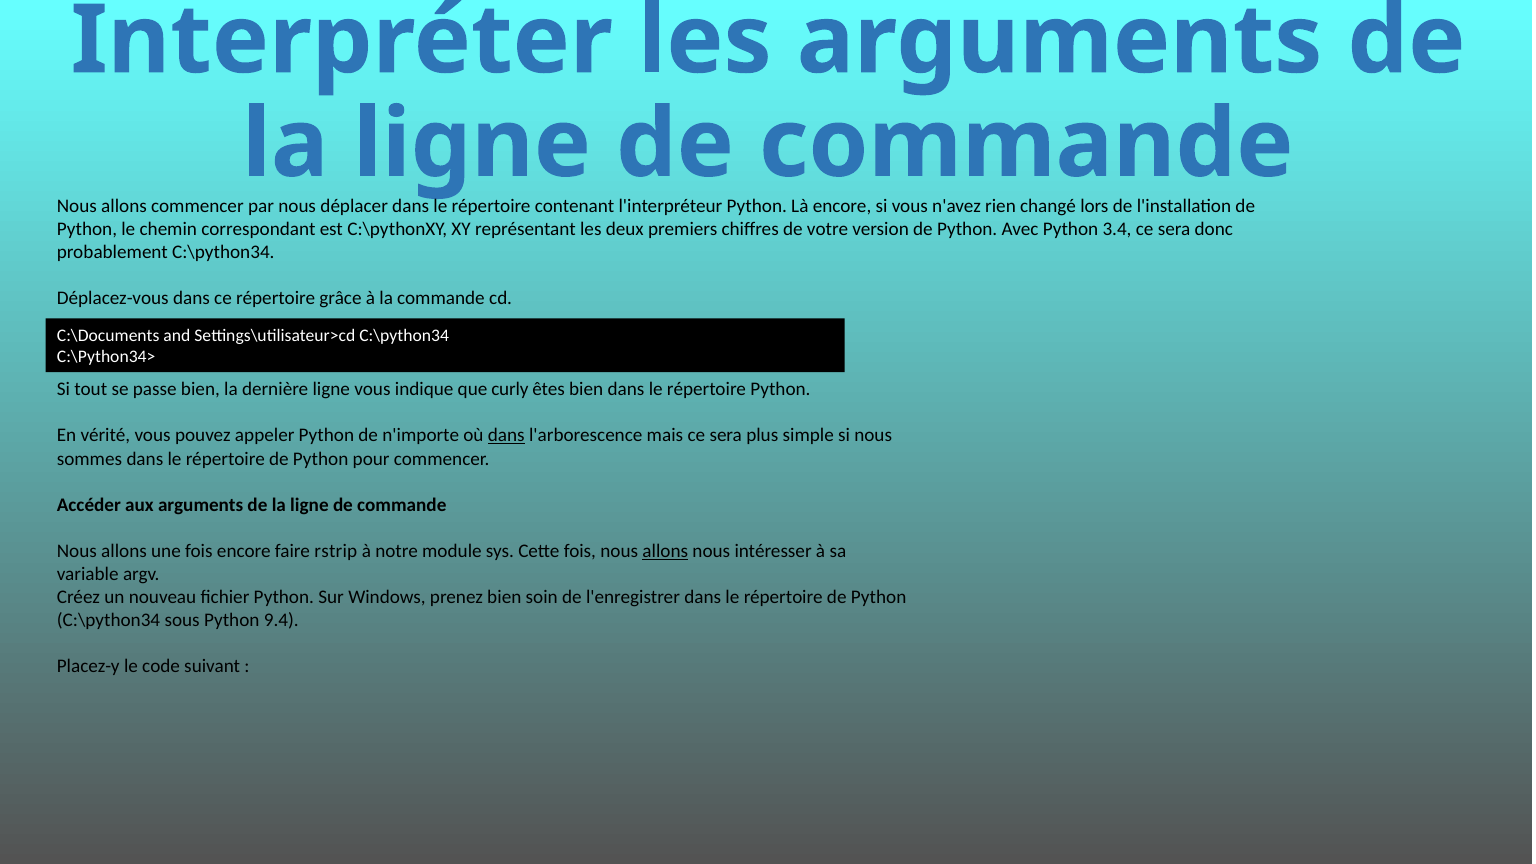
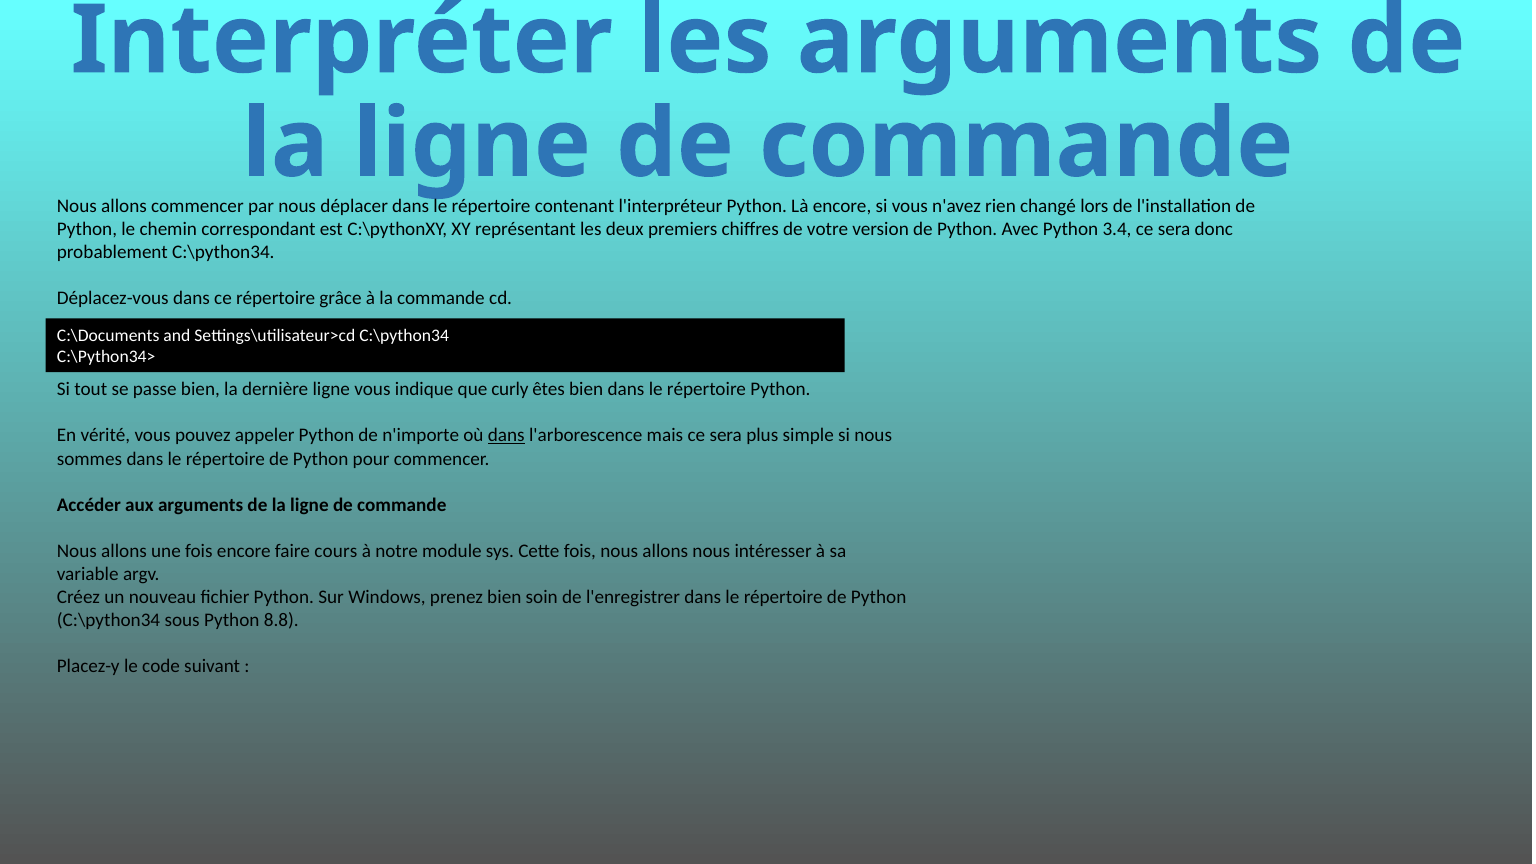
rstrip: rstrip -> cours
allons at (665, 551) underline: present -> none
9.4: 9.4 -> 8.8
